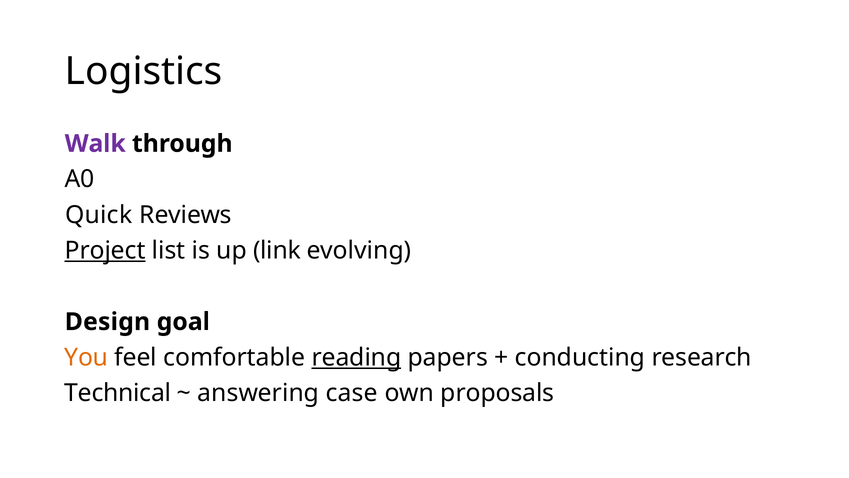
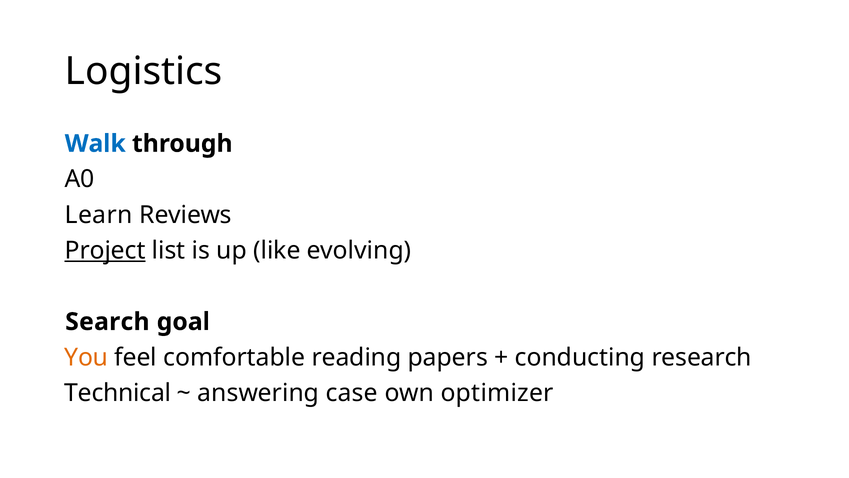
Walk colour: purple -> blue
Quick: Quick -> Learn
link: link -> like
Design: Design -> Search
reading underline: present -> none
proposals: proposals -> optimizer
